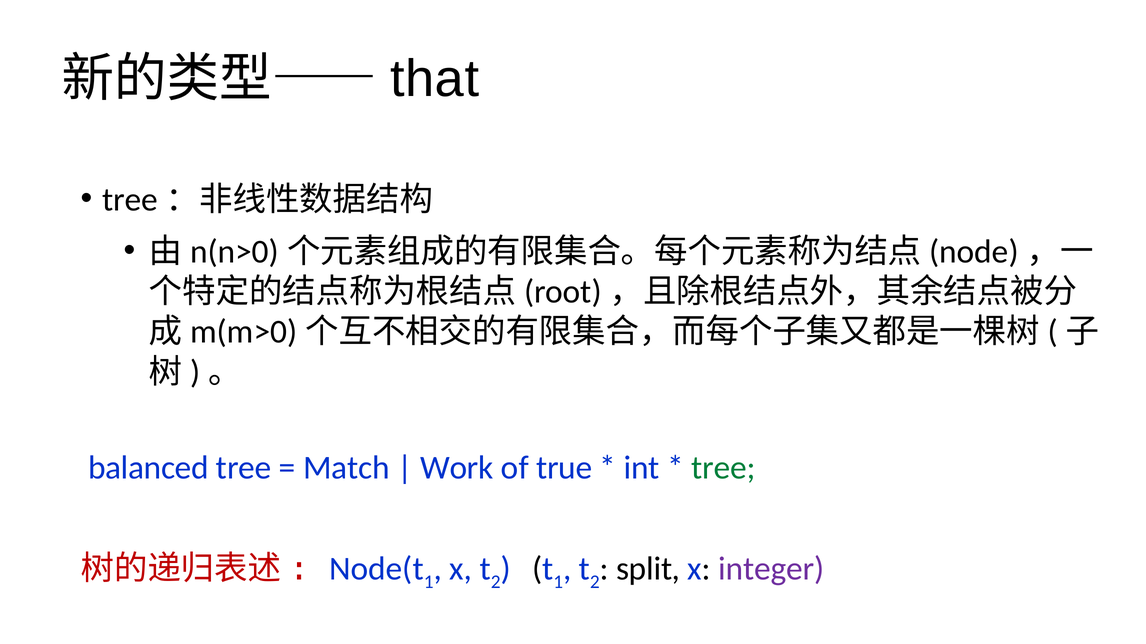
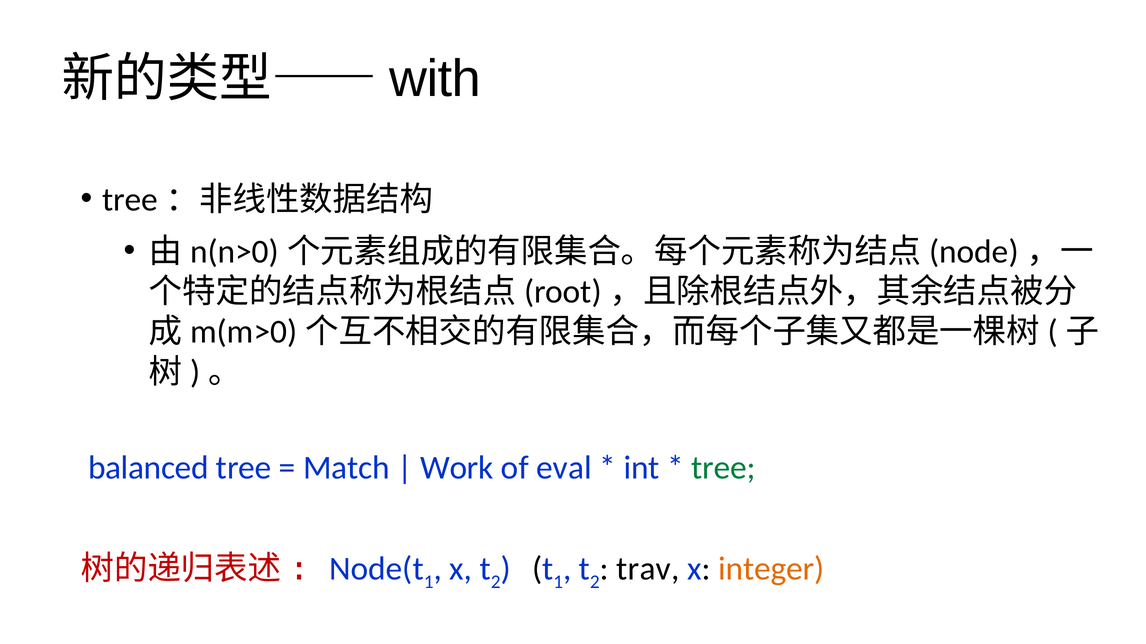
that: that -> with
true: true -> eval
split: split -> trav
integer colour: purple -> orange
